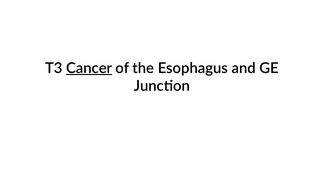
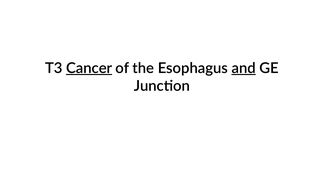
and underline: none -> present
